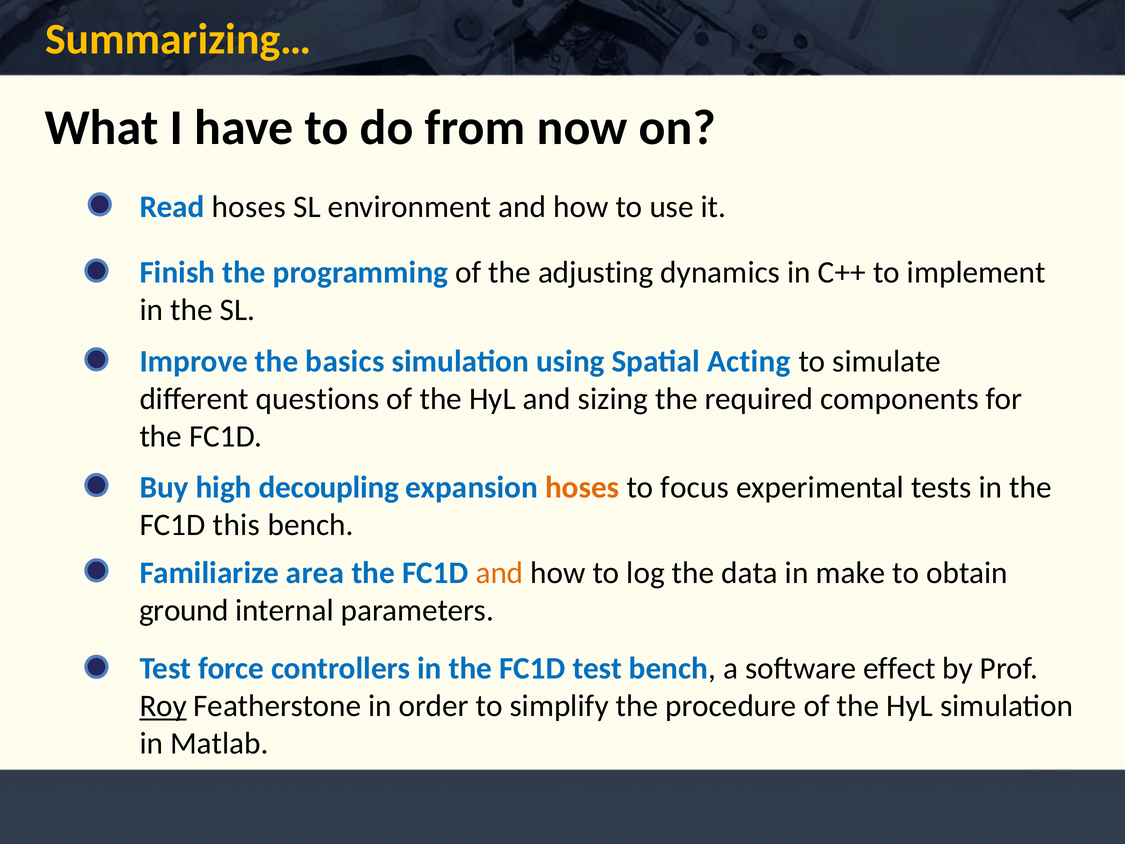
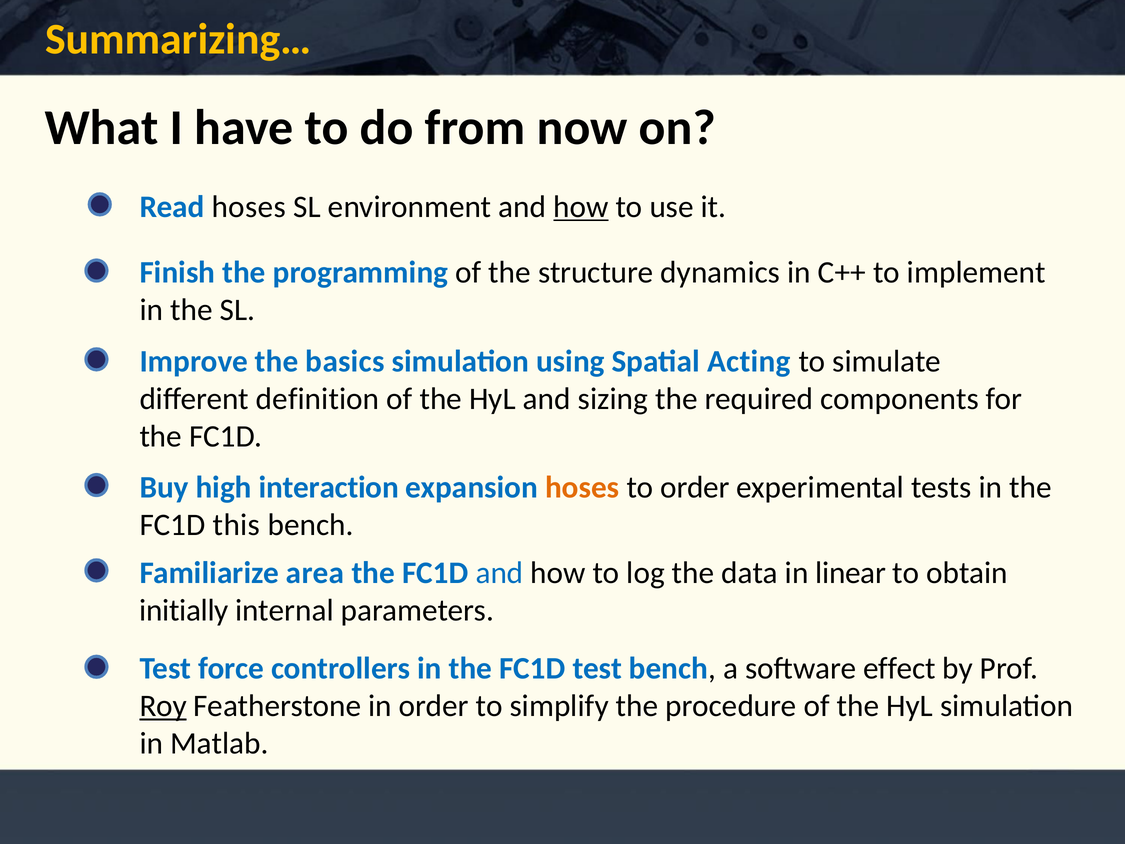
how at (581, 207) underline: none -> present
adjusting: adjusting -> structure
questions: questions -> definition
decoupling: decoupling -> interaction
to focus: focus -> order
and at (499, 573) colour: orange -> blue
make: make -> linear
ground: ground -> initially
